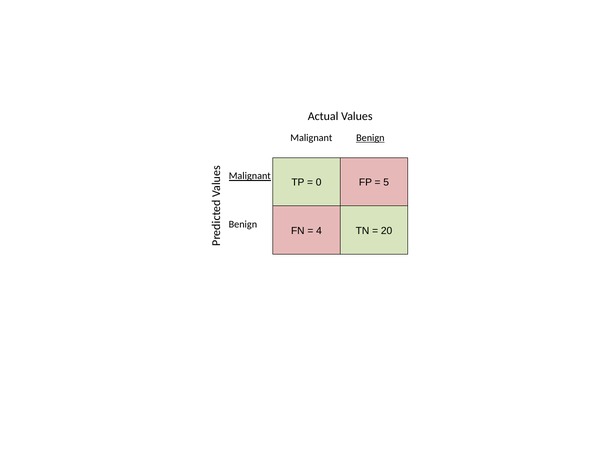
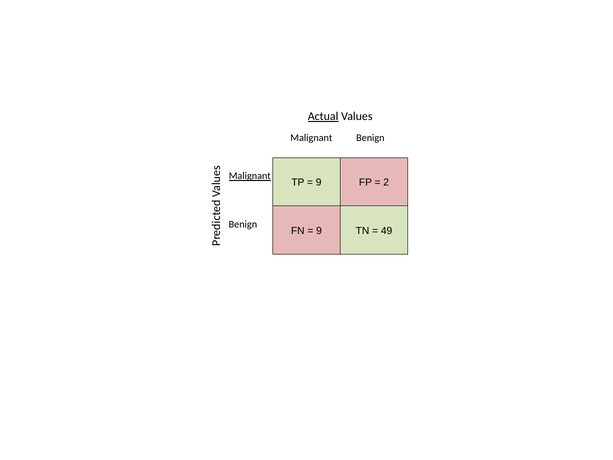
Actual underline: none -> present
Benign at (370, 138) underline: present -> none
0 at (319, 182): 0 -> 9
5: 5 -> 2
4 at (319, 231): 4 -> 9
20: 20 -> 49
